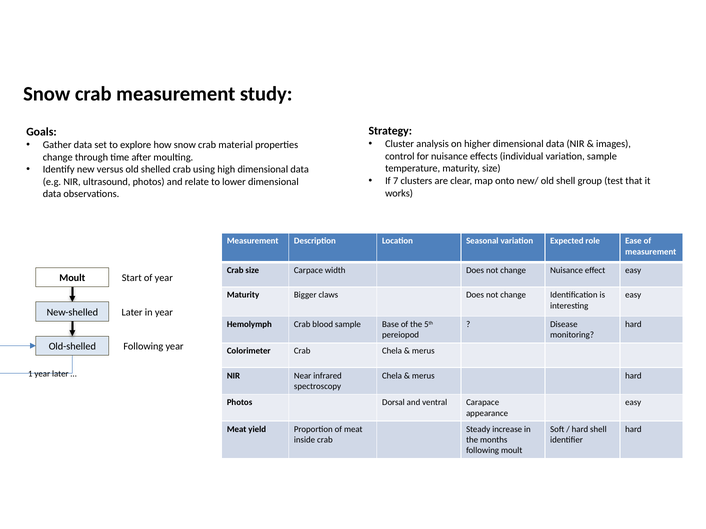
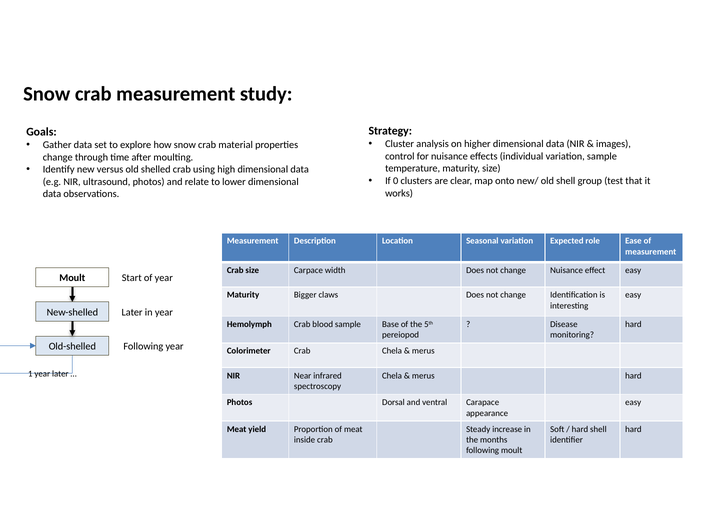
7: 7 -> 0
